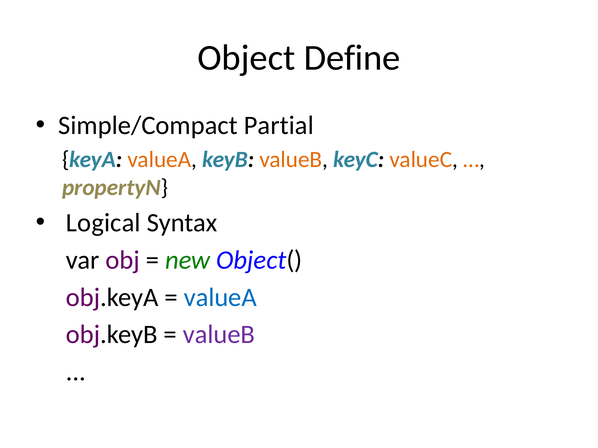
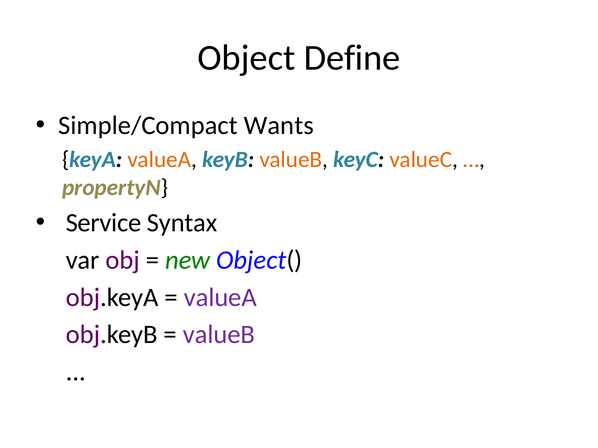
Partial: Partial -> Wants
Logical: Logical -> Service
valueA at (220, 298) colour: blue -> purple
